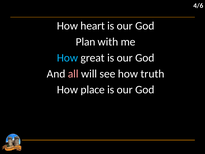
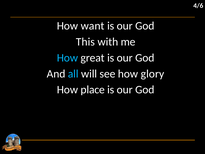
heart: heart -> want
Plan: Plan -> This
all colour: pink -> light blue
truth: truth -> glory
